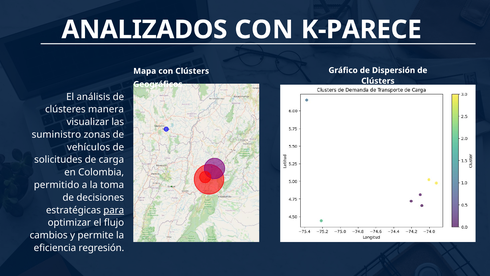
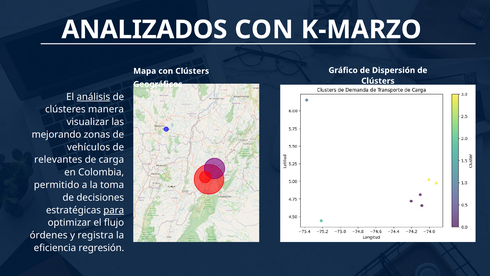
K-PARECE: K-PARECE -> K-MARZO
análisis underline: none -> present
suministro: suministro -> mejorando
solicitudes: solicitudes -> relevantes
cambios: cambios -> órdenes
permite: permite -> registra
